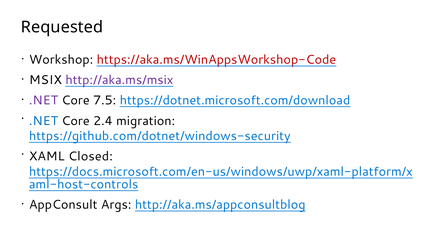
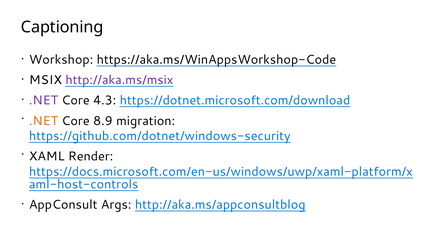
Requested: Requested -> Captioning
https://aka.ms/WinAppsWorkshop-Code colour: red -> black
7.5: 7.5 -> 4.3
.NET at (44, 121) colour: blue -> orange
2.4: 2.4 -> 8.9
Closed: Closed -> Render
